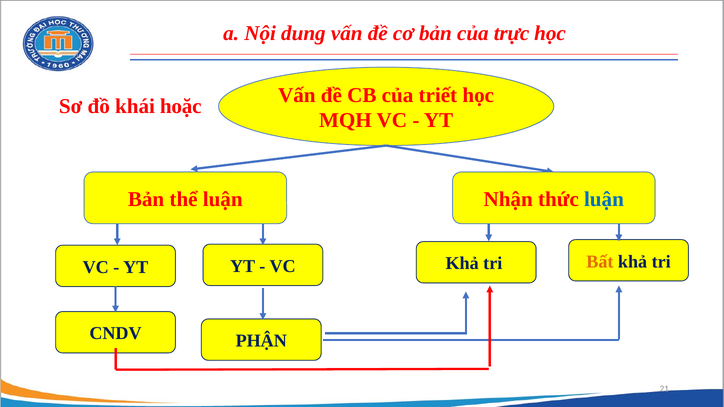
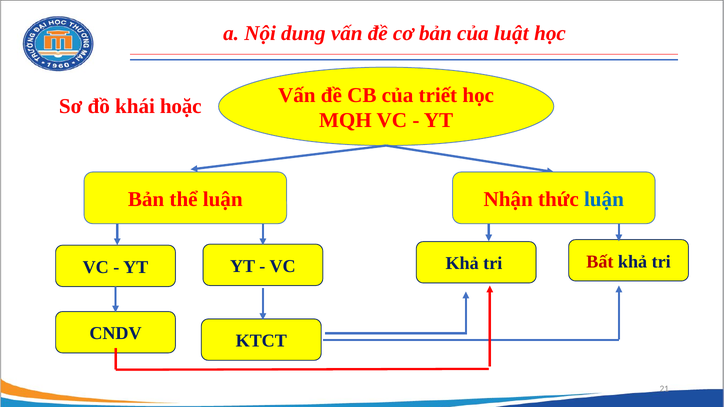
trực: trực -> luật
Bất colour: orange -> red
PHẬN: PHẬN -> KTCT
